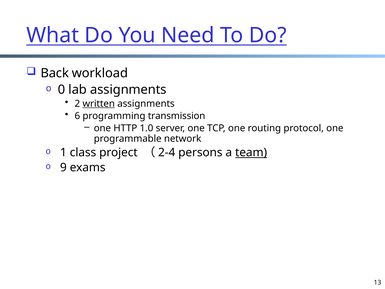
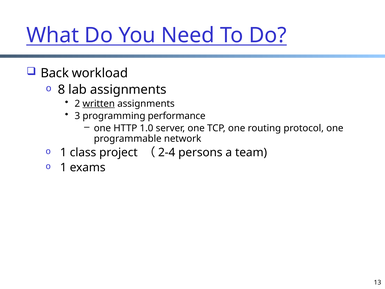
0: 0 -> 8
6: 6 -> 3
transmission: transmission -> performance
team underline: present -> none
9 at (63, 167): 9 -> 1
